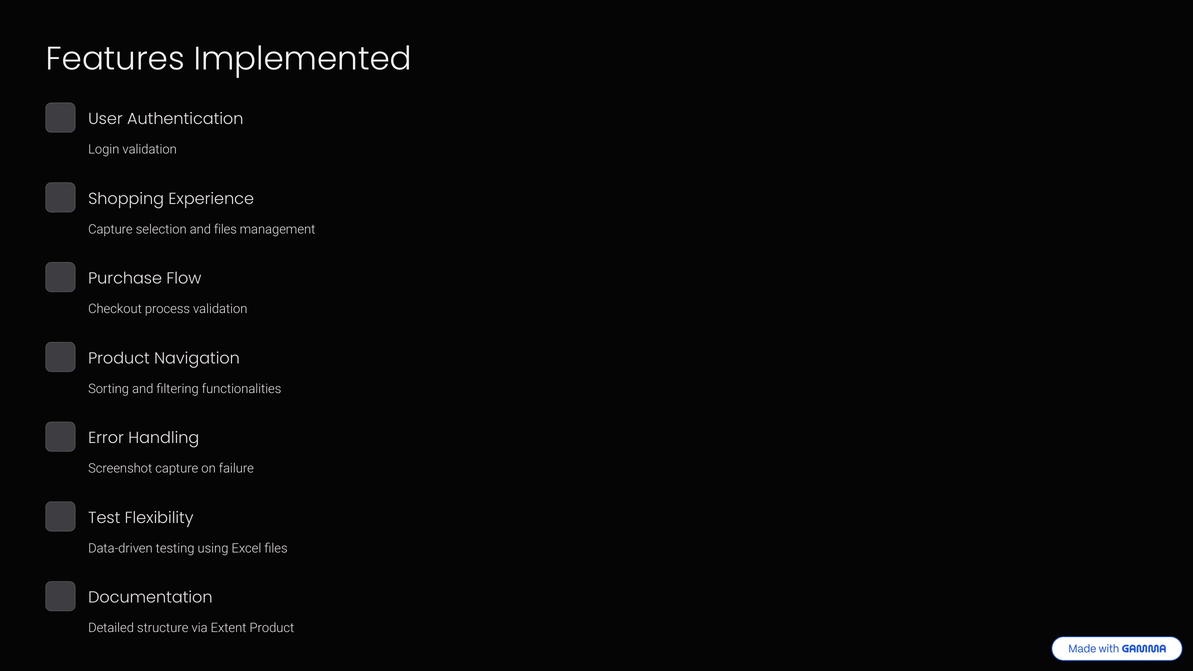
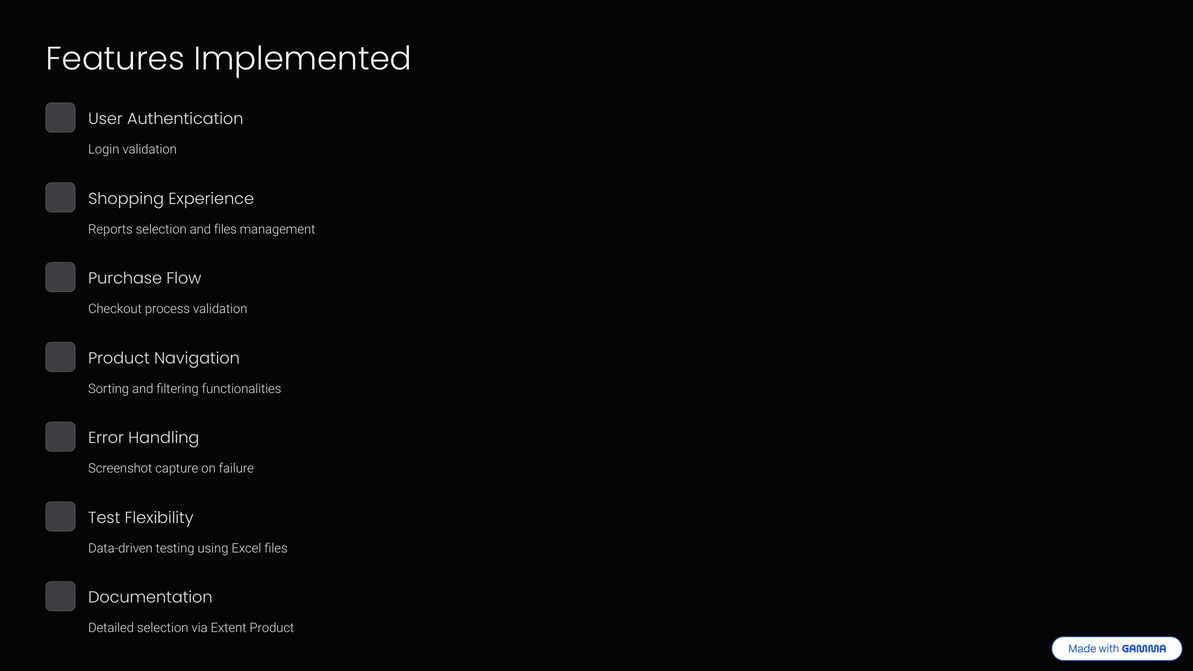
Capture at (110, 229): Capture -> Reports
Detailed structure: structure -> selection
